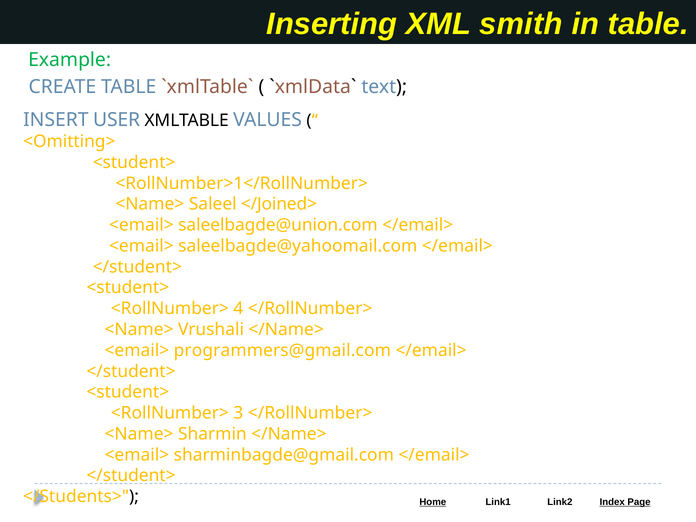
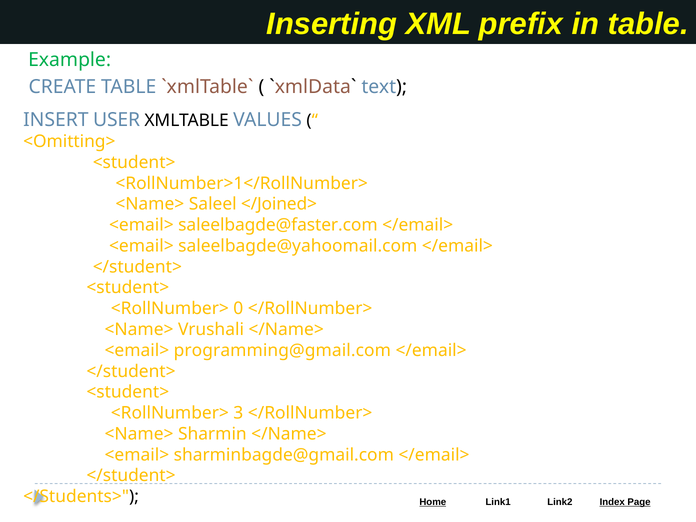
smith: smith -> prefix
saleelbagde@union.com: saleelbagde@union.com -> saleelbagde@faster.com
4: 4 -> 0
programmers@gmail.com: programmers@gmail.com -> programming@gmail.com
